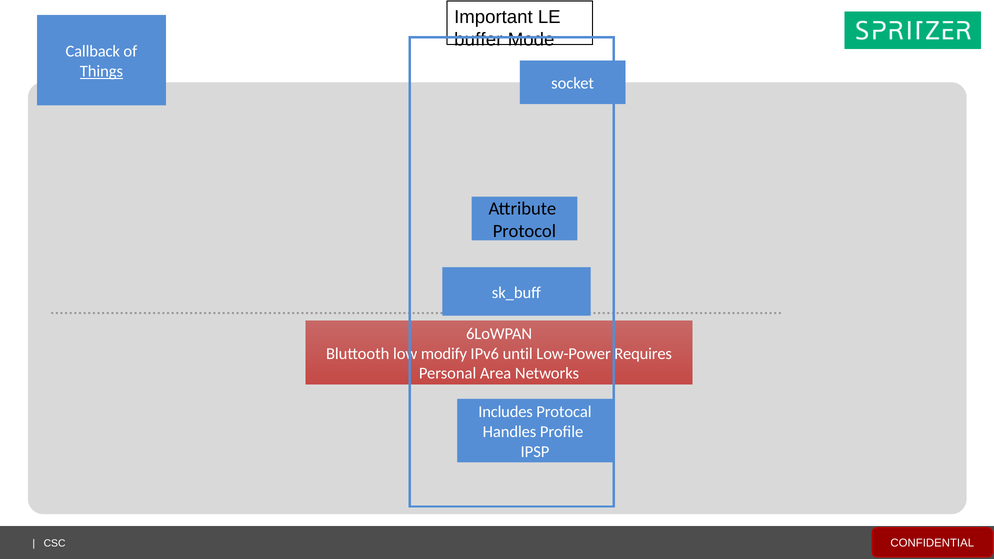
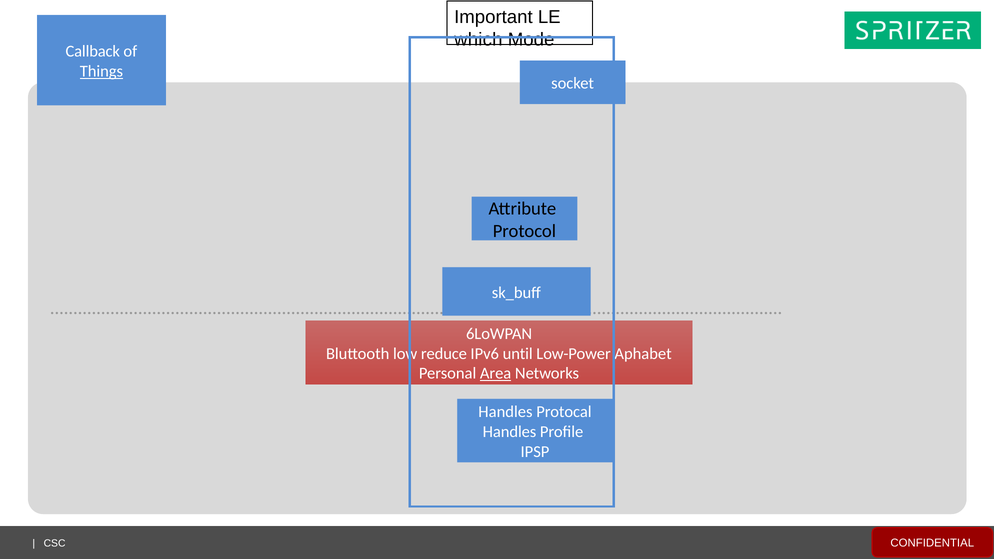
buffer: buffer -> which
modify: modify -> reduce
Requires: Requires -> Aphabet
Area underline: none -> present
Includes at (506, 412): Includes -> Handles
